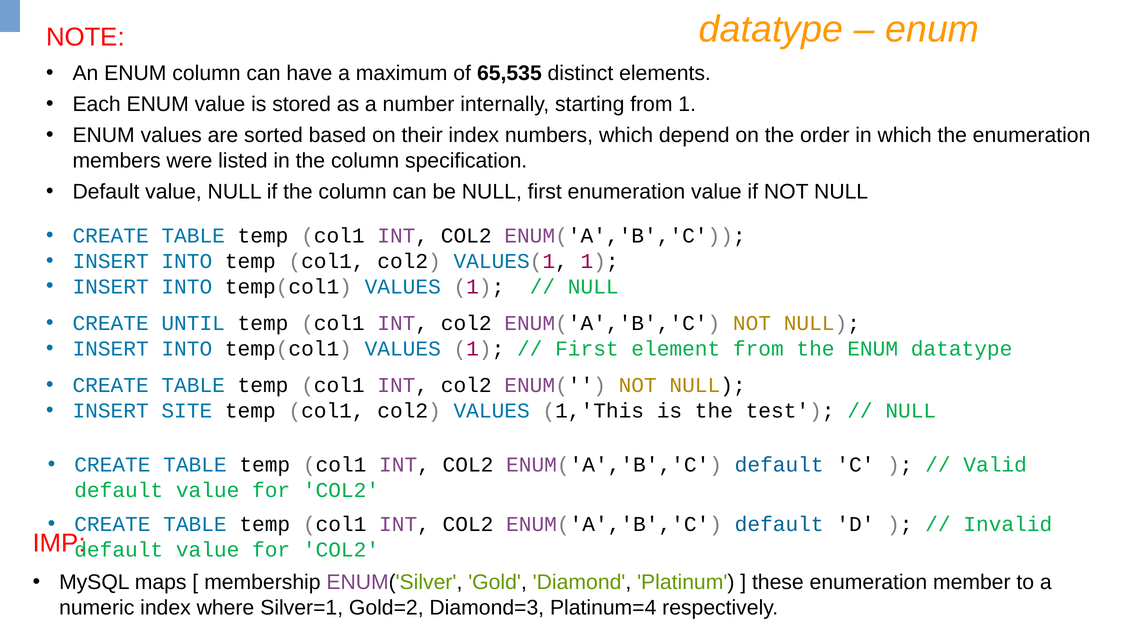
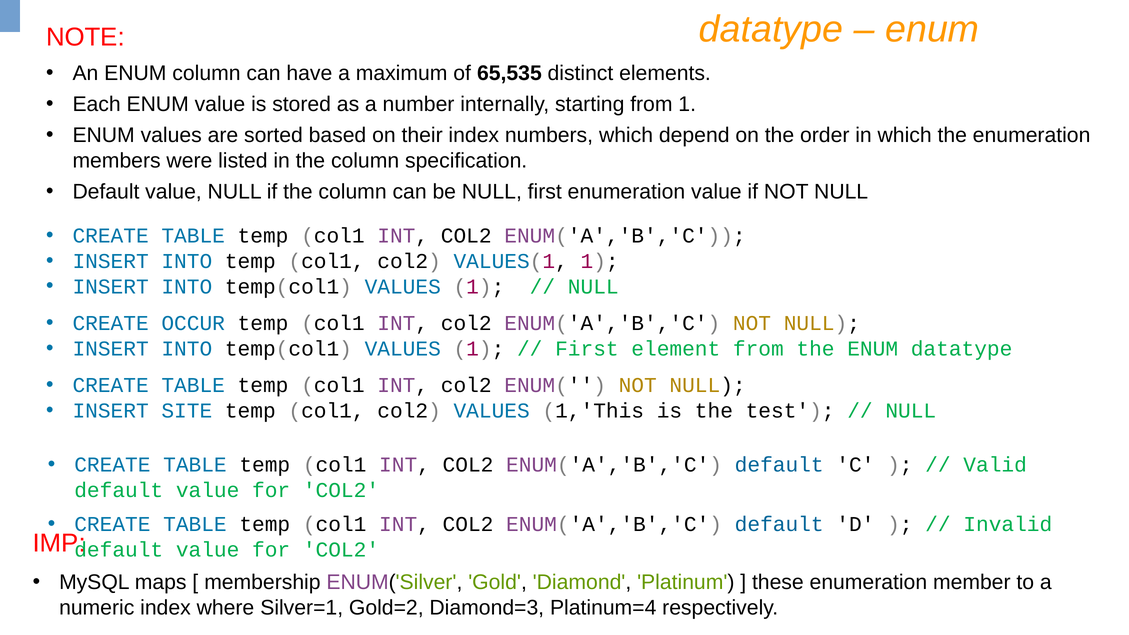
UNTIL: UNTIL -> OCCUR
